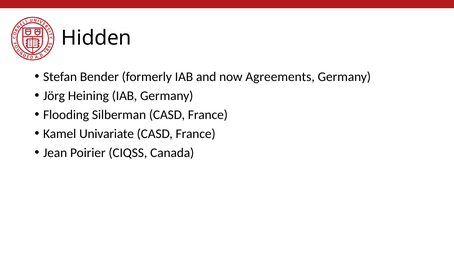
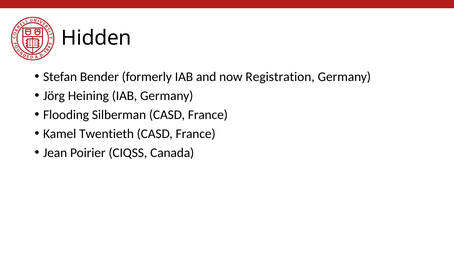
Agreements: Agreements -> Registration
Univariate: Univariate -> Twentieth
